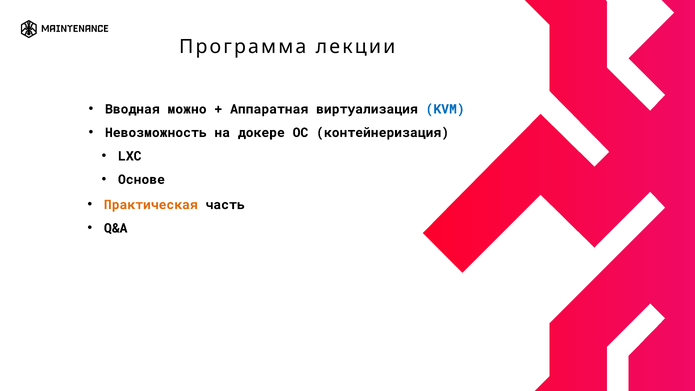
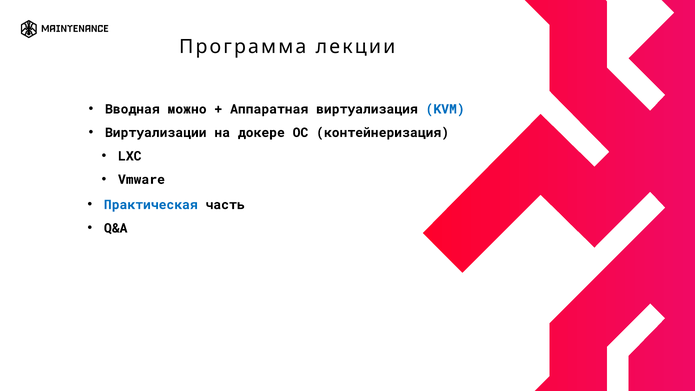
Невозможность: Невозможность -> Виртуализации
Основе: Основе -> Vmware
Практическая colour: orange -> blue
